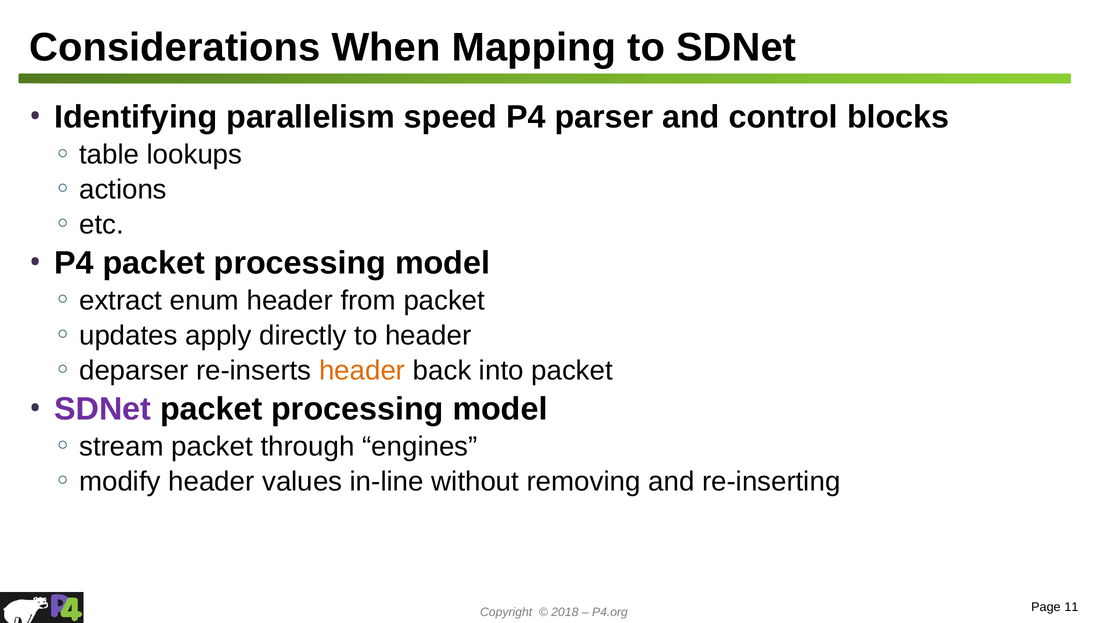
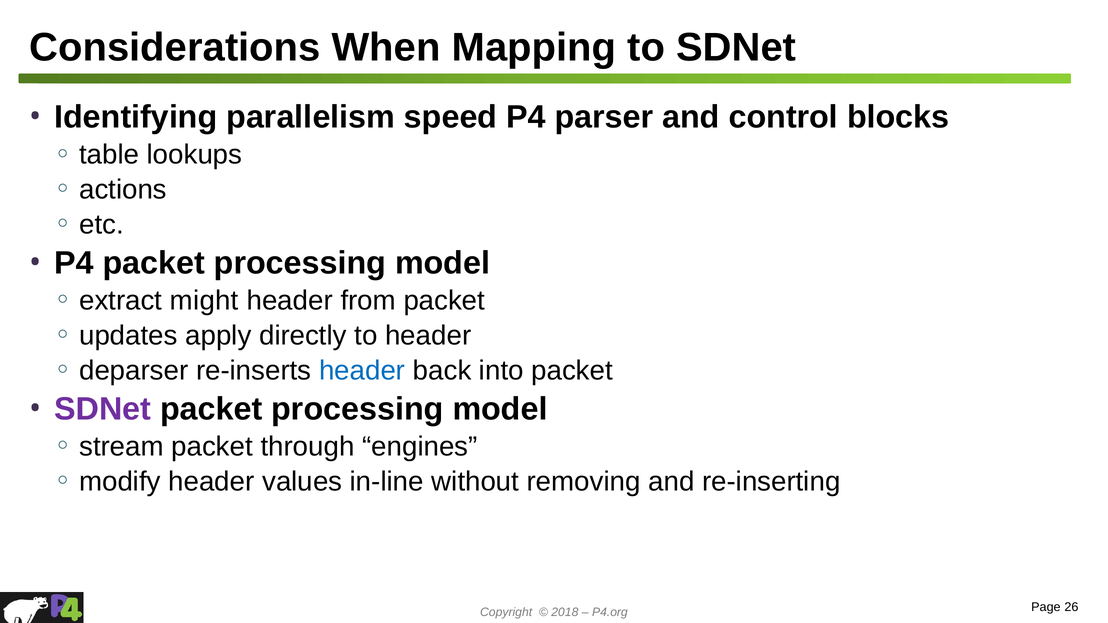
enum: enum -> might
header at (362, 371) colour: orange -> blue
11: 11 -> 26
